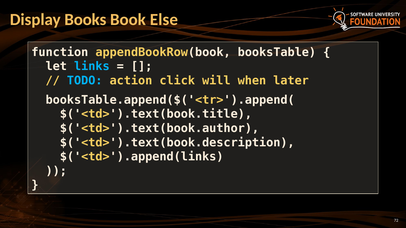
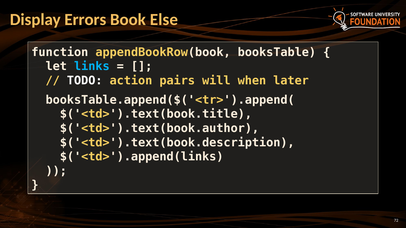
Books: Books -> Errors
TODO colour: light blue -> white
click: click -> pairs
